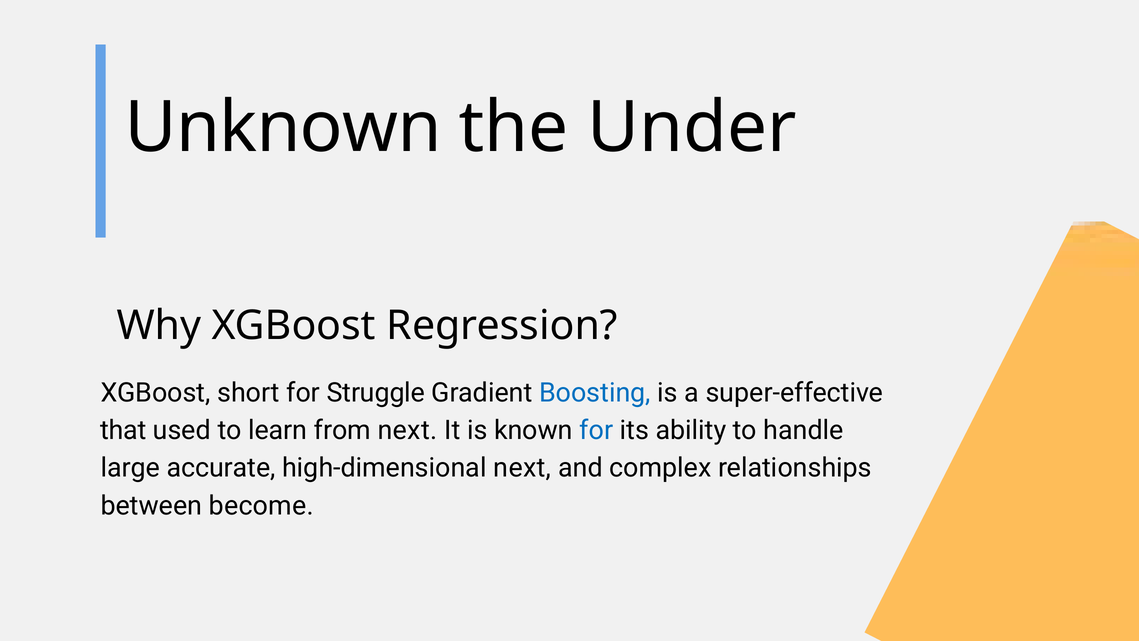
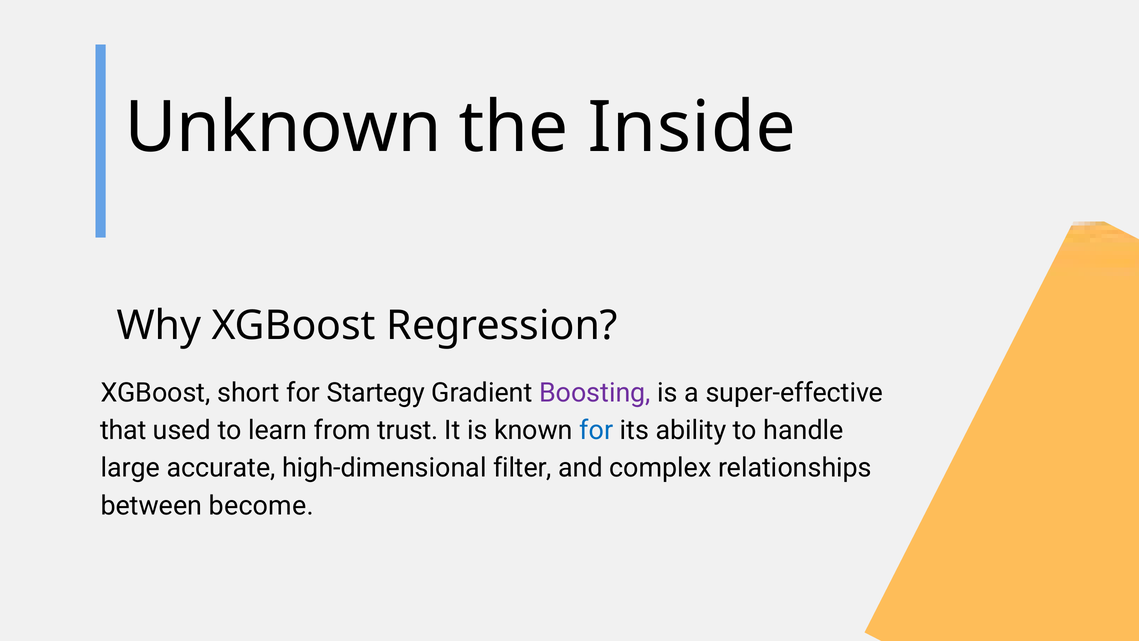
Under: Under -> Inside
Struggle: Struggle -> Startegy
Boosting colour: blue -> purple
from next: next -> trust
high-dimensional next: next -> filter
